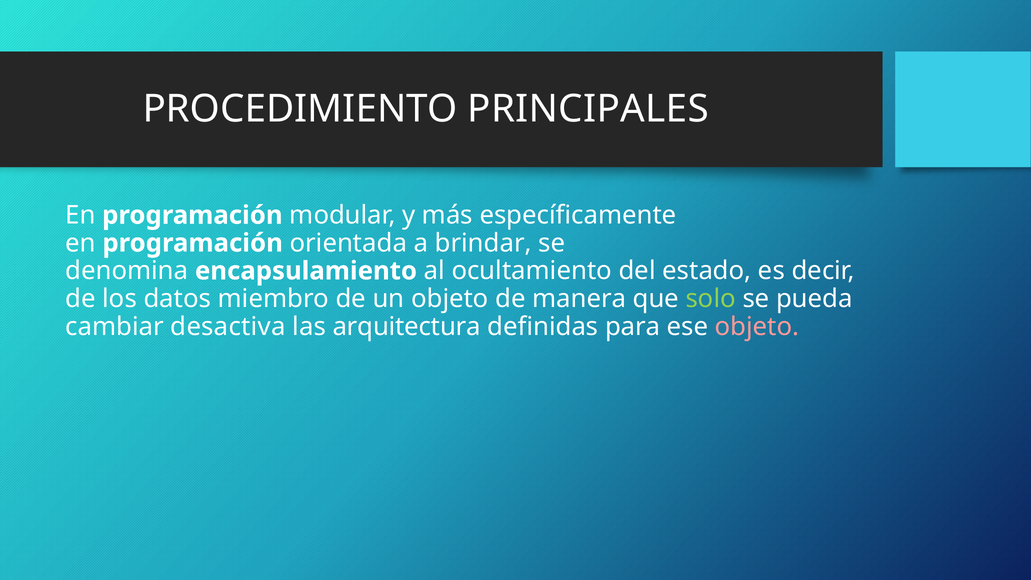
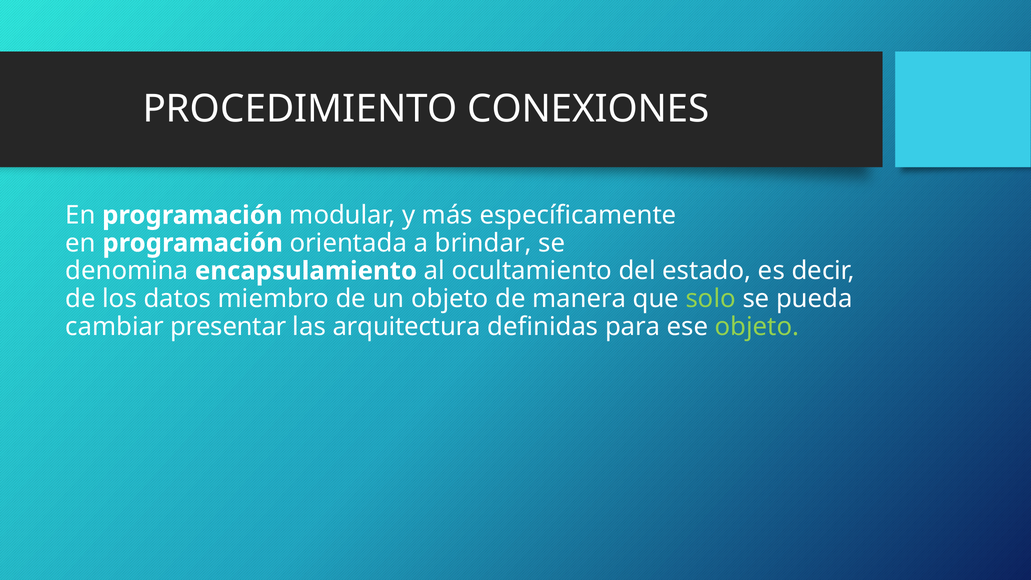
PRINCIPALES: PRINCIPALES -> CONEXIONES
desactiva: desactiva -> presentar
objeto at (757, 327) colour: pink -> light green
